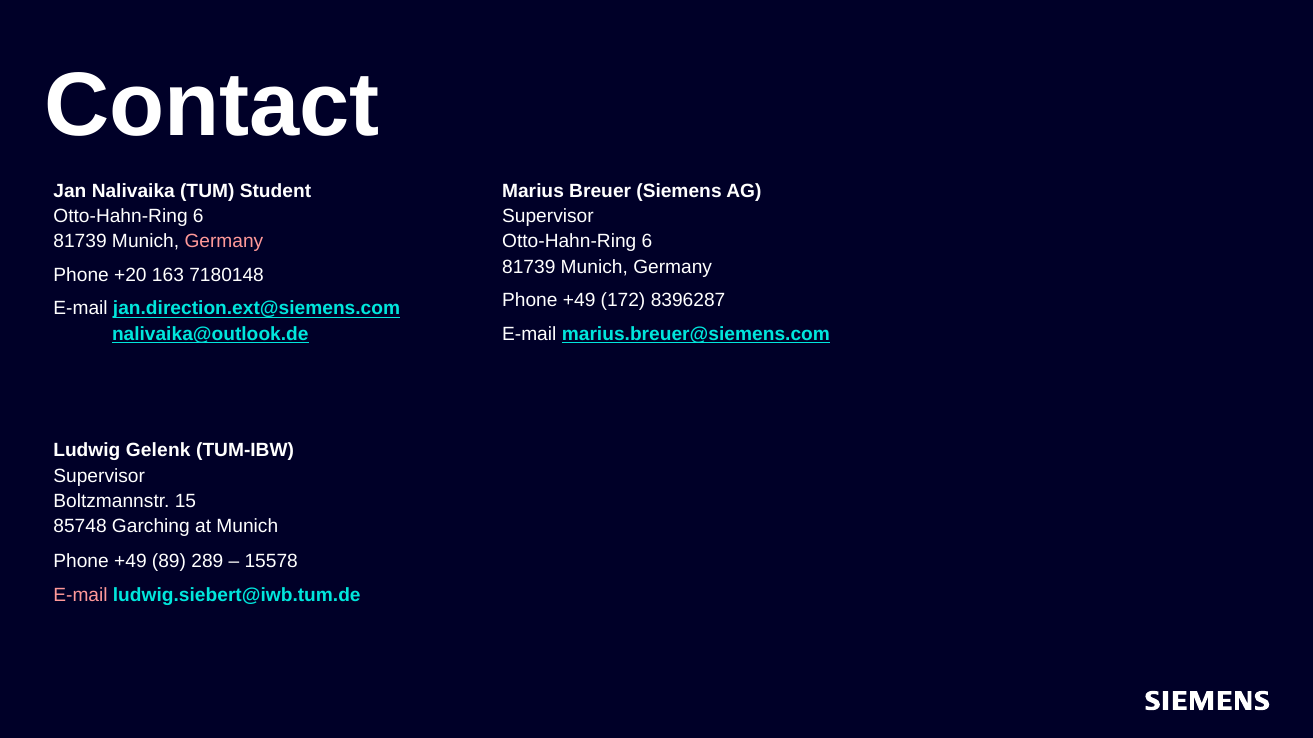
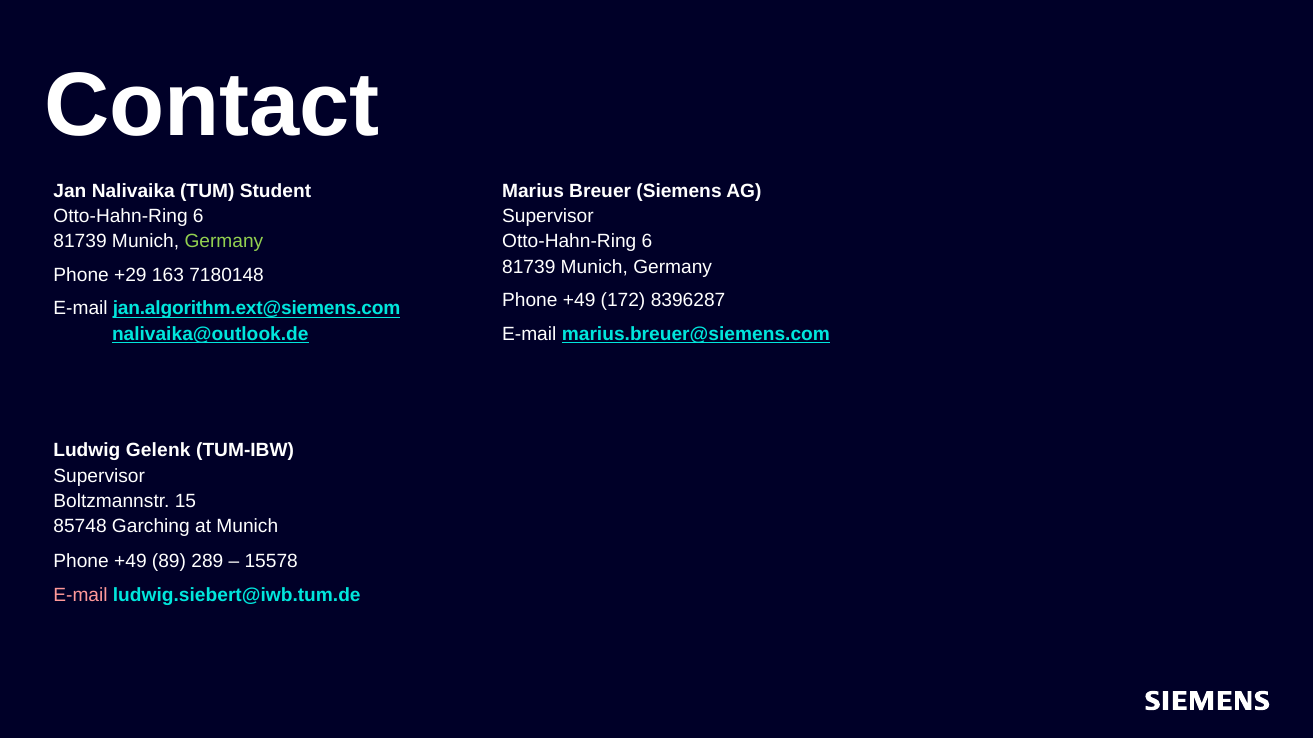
Germany at (224, 242) colour: pink -> light green
+20: +20 -> +29
jan.direction.ext@siemens.com: jan.direction.ext@siemens.com -> jan.algorithm.ext@siemens.com
